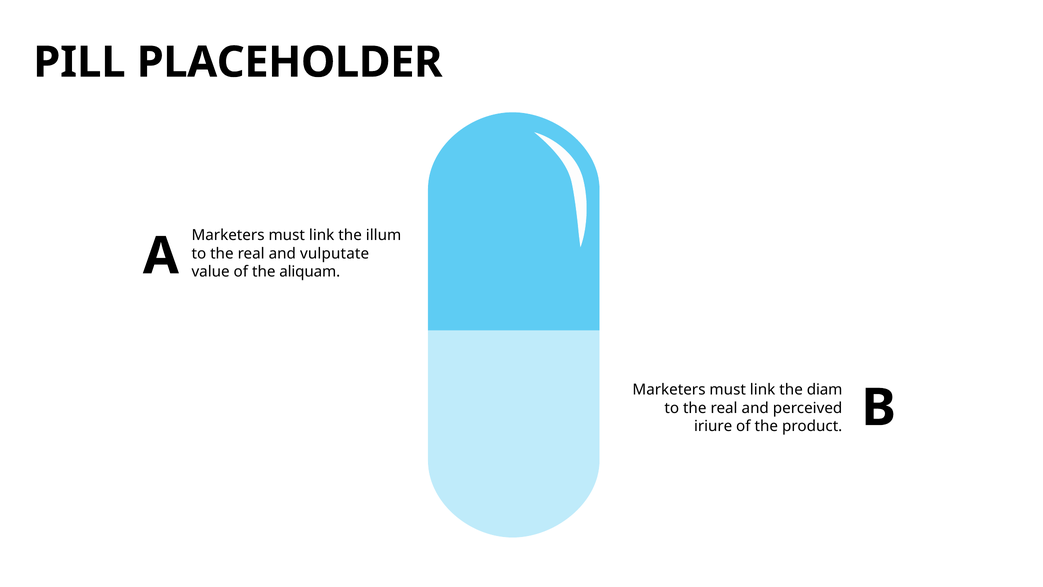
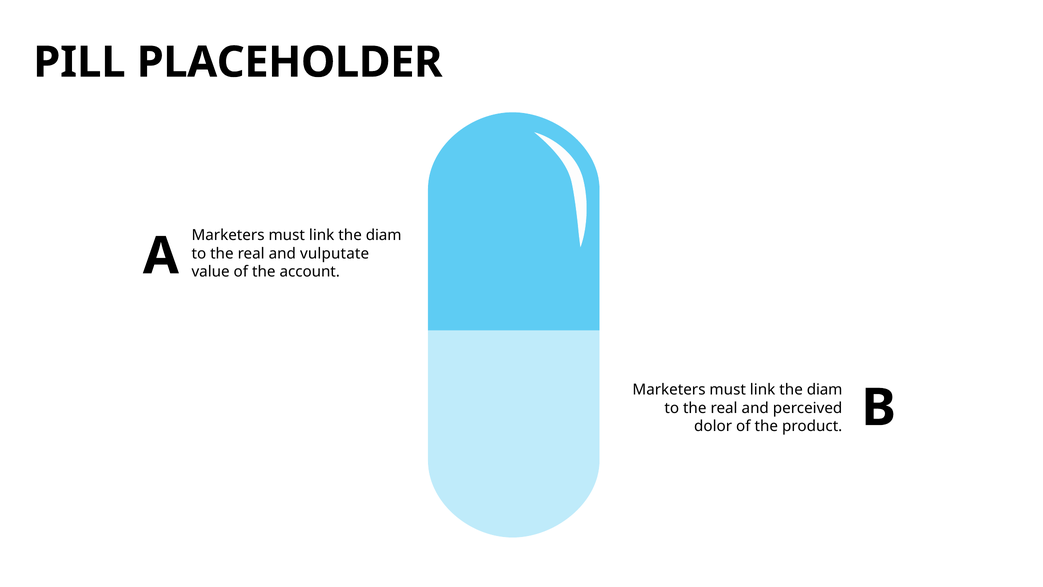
illum at (384, 235): illum -> diam
aliquam: aliquam -> account
iriure: iriure -> dolor
